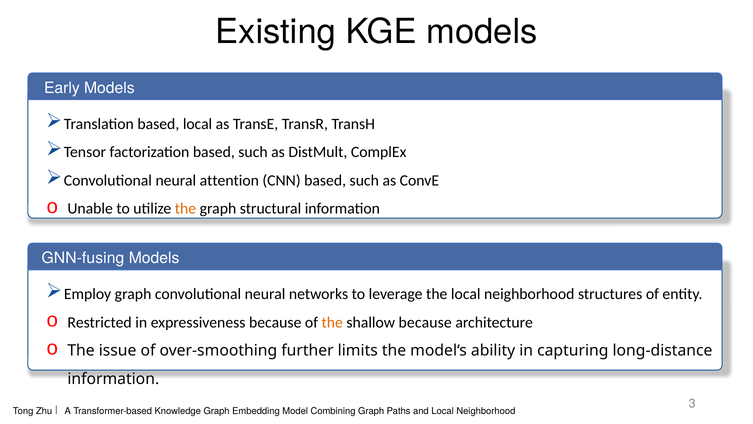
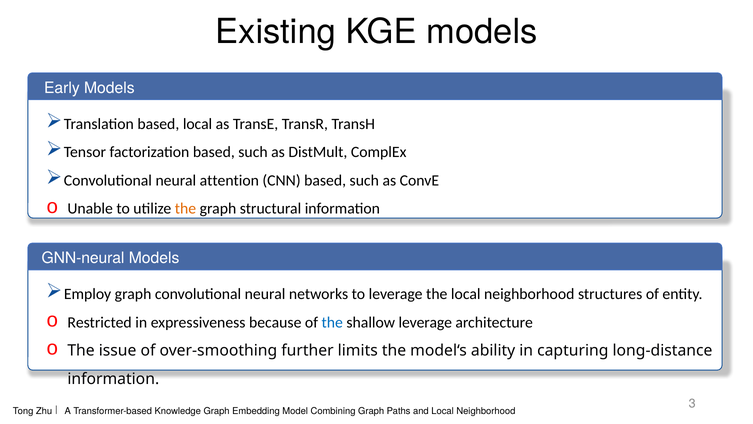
GNN-fusing: GNN-fusing -> GNN-neural
the at (332, 322) colour: orange -> blue
shallow because: because -> leverage
